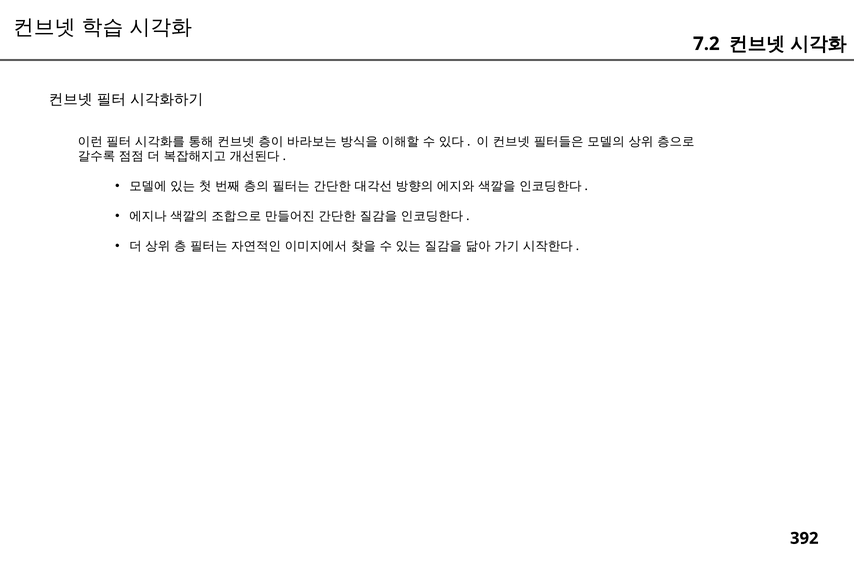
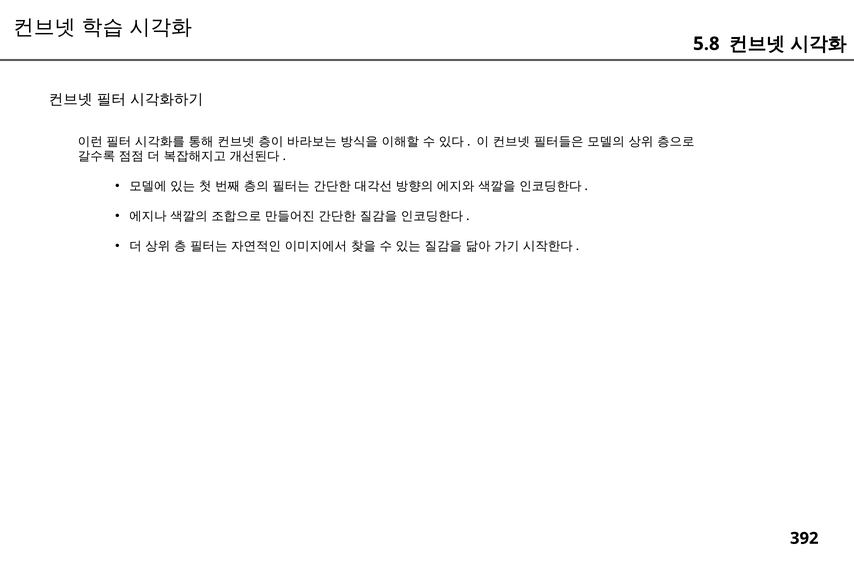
7.2: 7.2 -> 5.8
